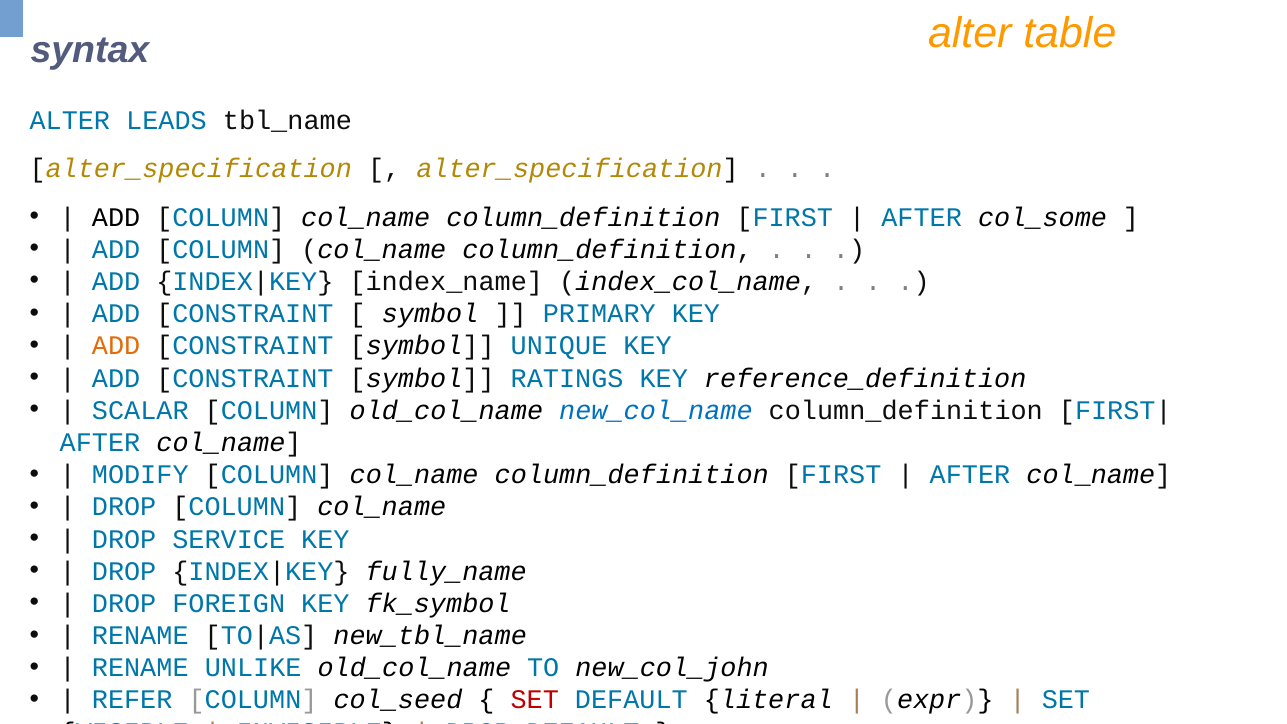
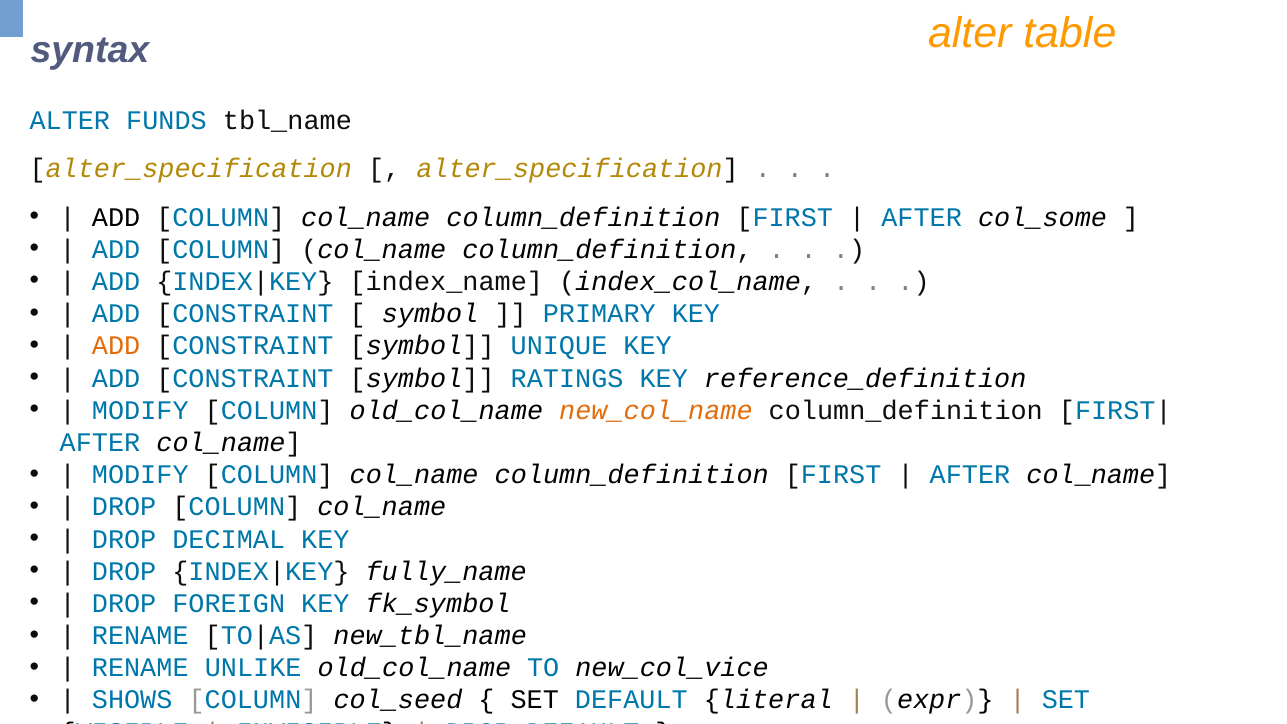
LEADS: LEADS -> FUNDS
SCALAR at (140, 410): SCALAR -> MODIFY
new_col_name colour: blue -> orange
SERVICE: SERVICE -> DECIMAL
new_col_john: new_col_john -> new_col_vice
REFER: REFER -> SHOWS
SET at (535, 700) colour: red -> black
